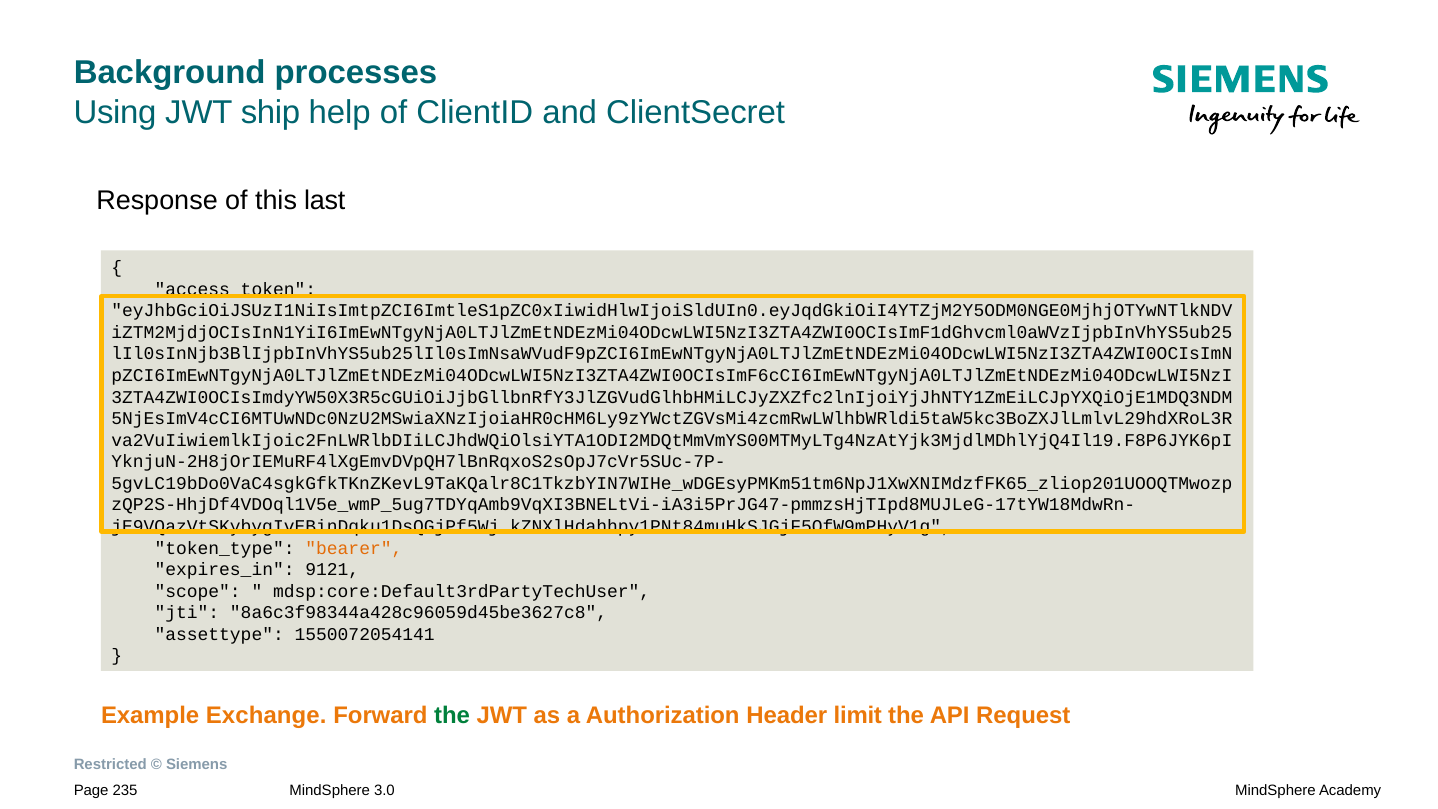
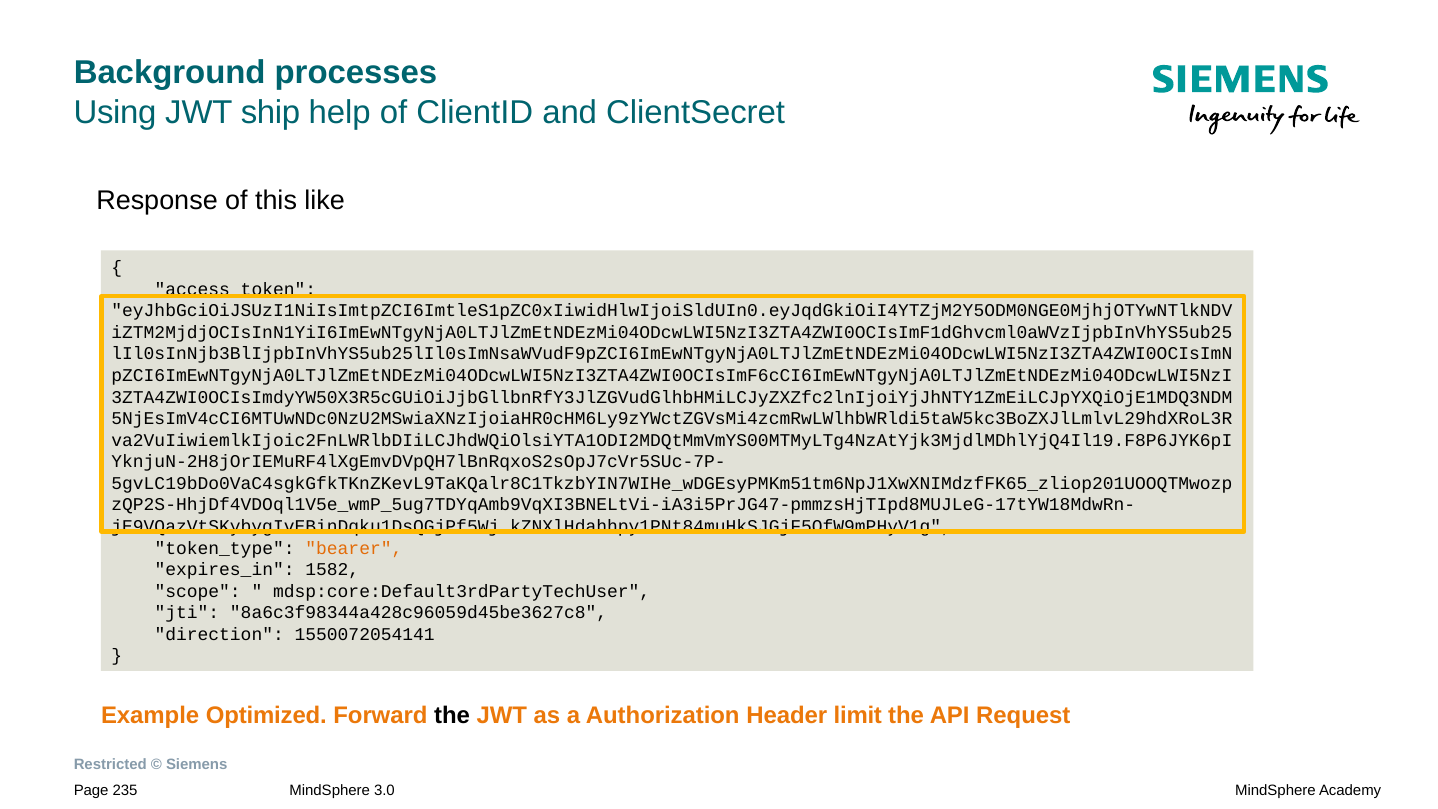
last: last -> like
9121: 9121 -> 1582
assettype: assettype -> direction
Exchange: Exchange -> Optimized
the at (452, 716) colour: green -> black
